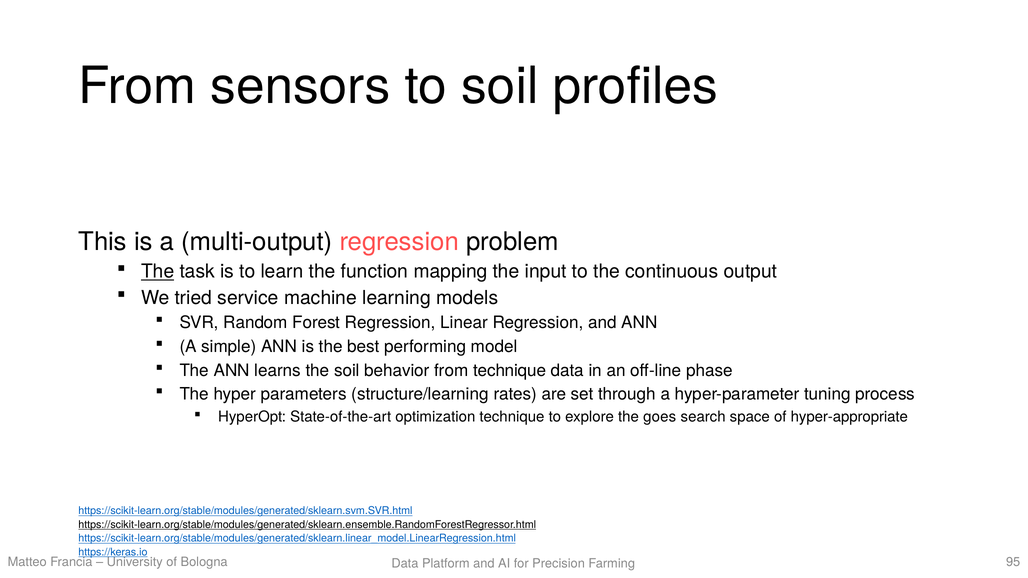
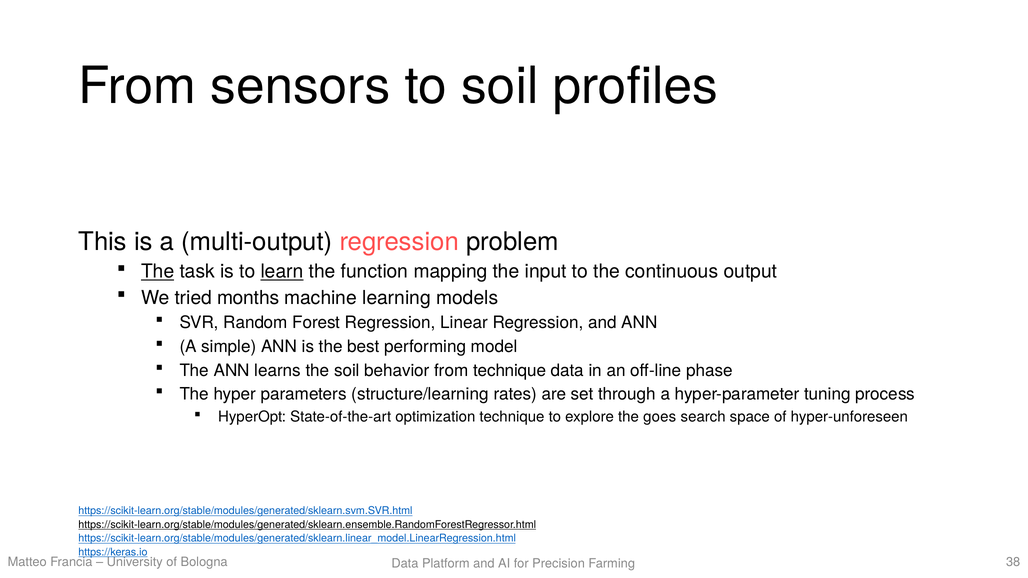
learn underline: none -> present
service: service -> months
hyper-appropriate: hyper-appropriate -> hyper-unforeseen
95: 95 -> 38
